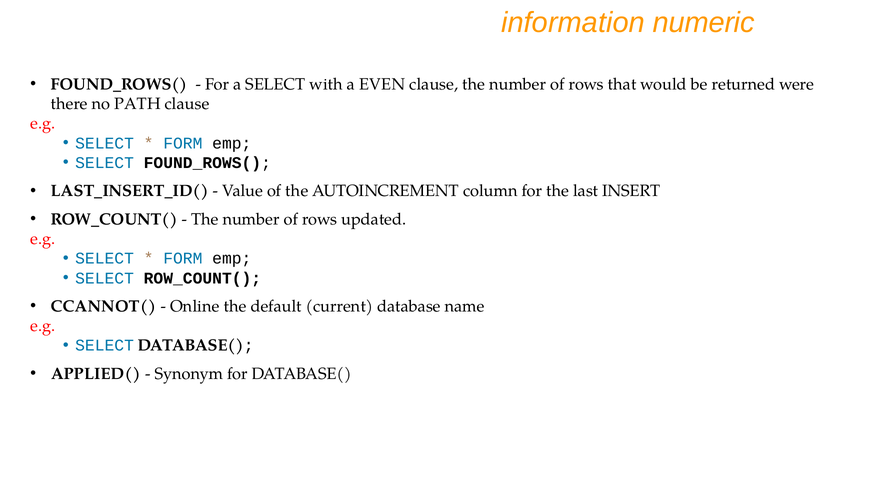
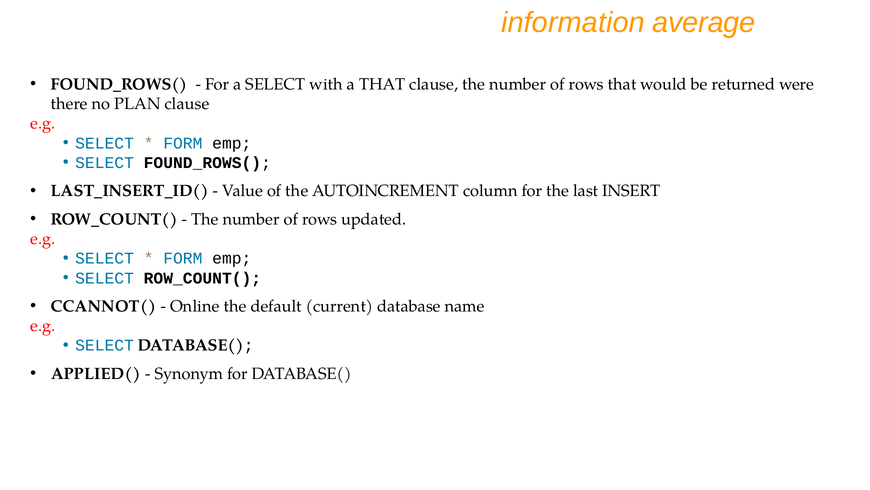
numeric: numeric -> average
a EVEN: EVEN -> THAT
PATH: PATH -> PLAN
